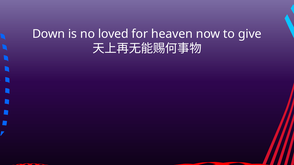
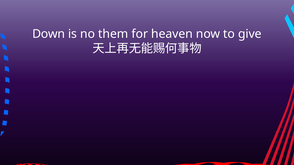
loved: loved -> them
